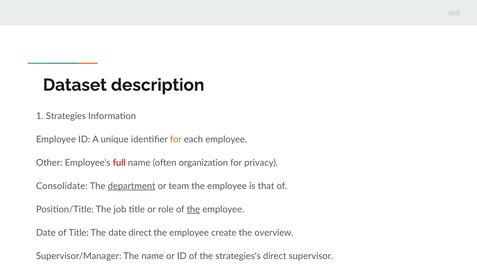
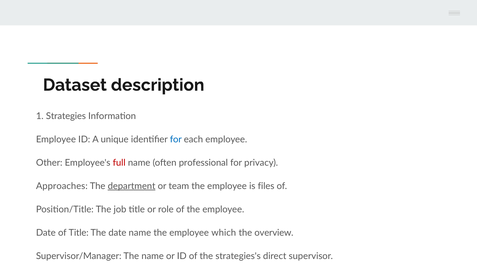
for at (176, 139) colour: orange -> blue
organization: organization -> professional
Consolidate: Consolidate -> Approaches
that: that -> files
the at (193, 210) underline: present -> none
date direct: direct -> name
create: create -> which
